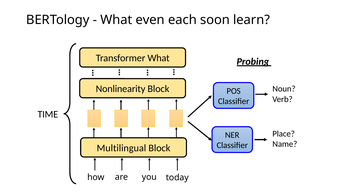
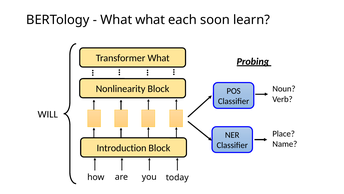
What even: even -> what
TIME: TIME -> WILL
Multilingual: Multilingual -> Introduction
